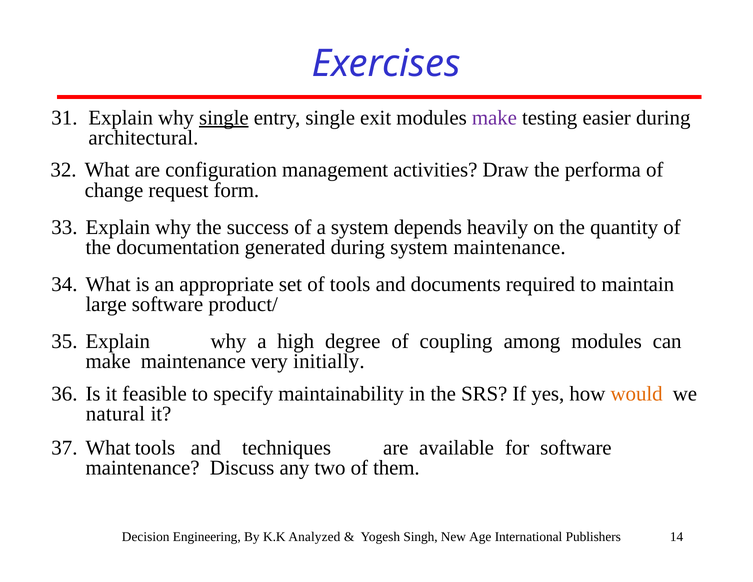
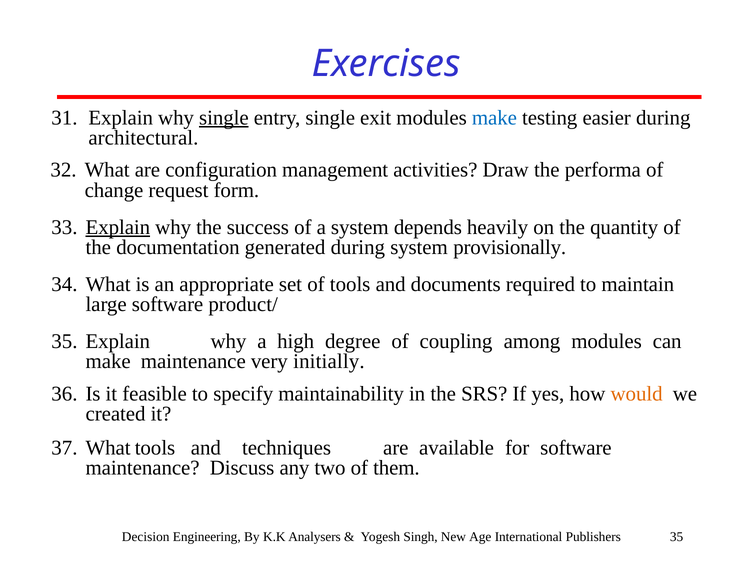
make at (494, 118) colour: purple -> blue
Explain at (118, 227) underline: none -> present
system maintenance: maintenance -> provisionally
natural: natural -> created
Analyzed: Analyzed -> Analysers
Publishers 14: 14 -> 35
